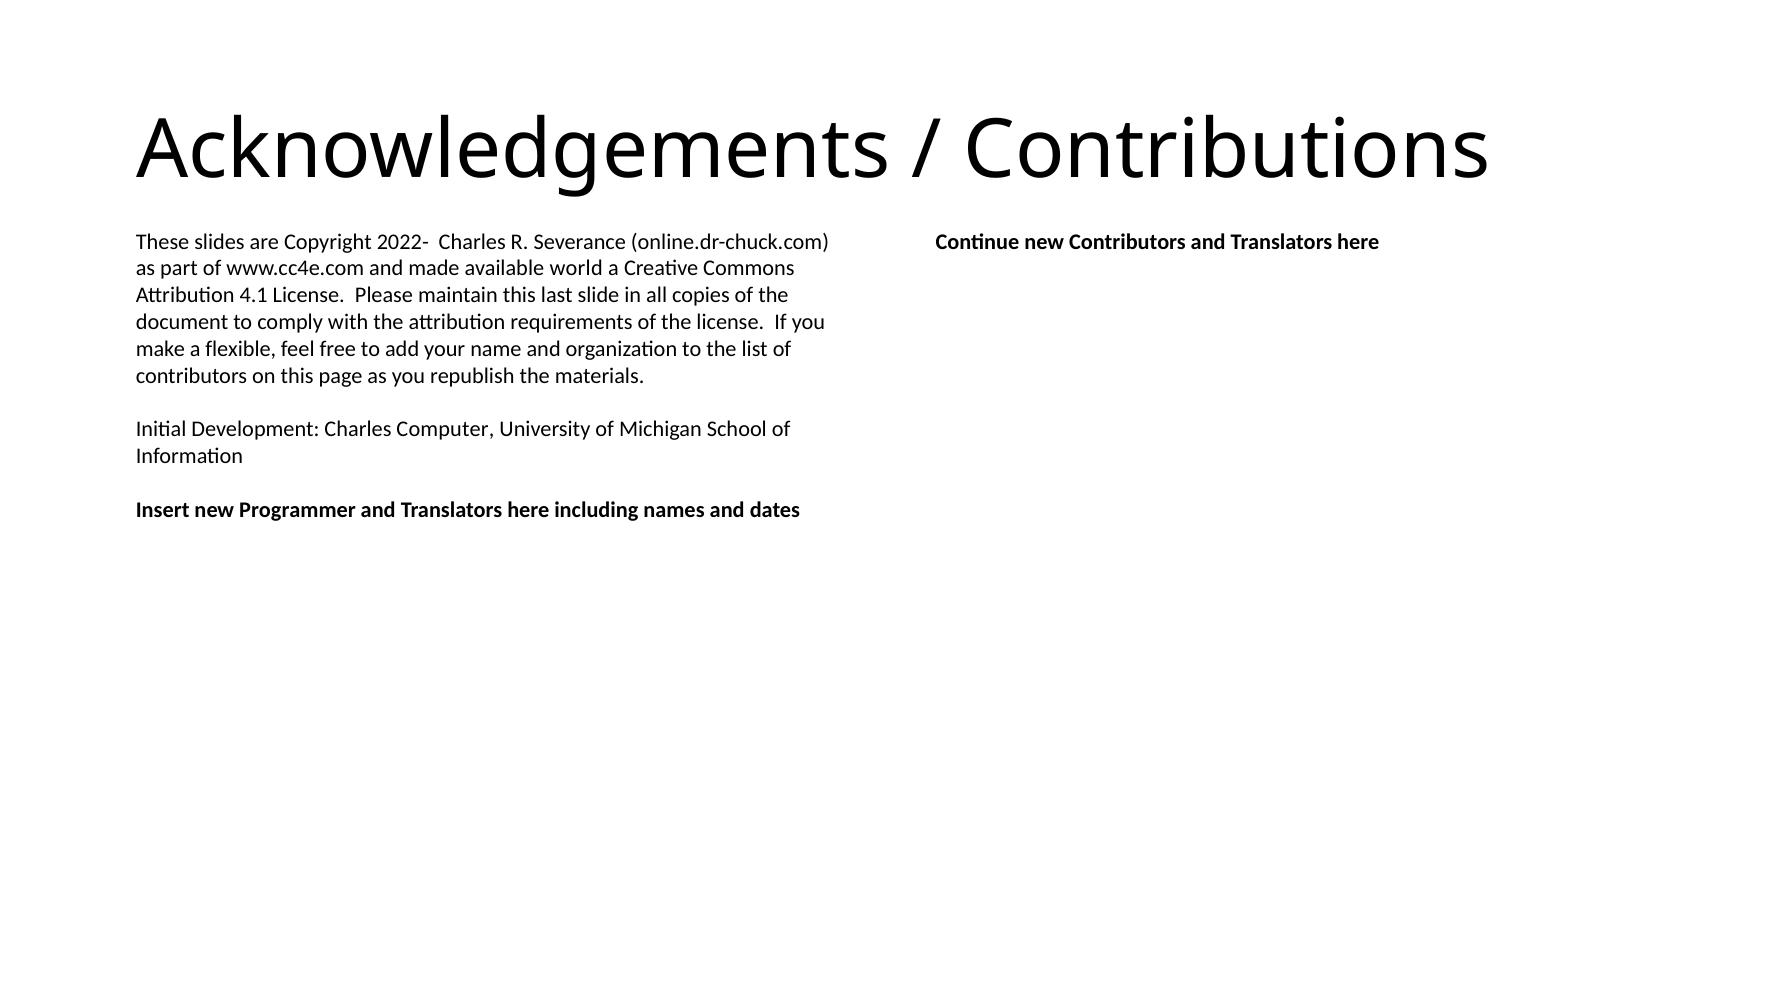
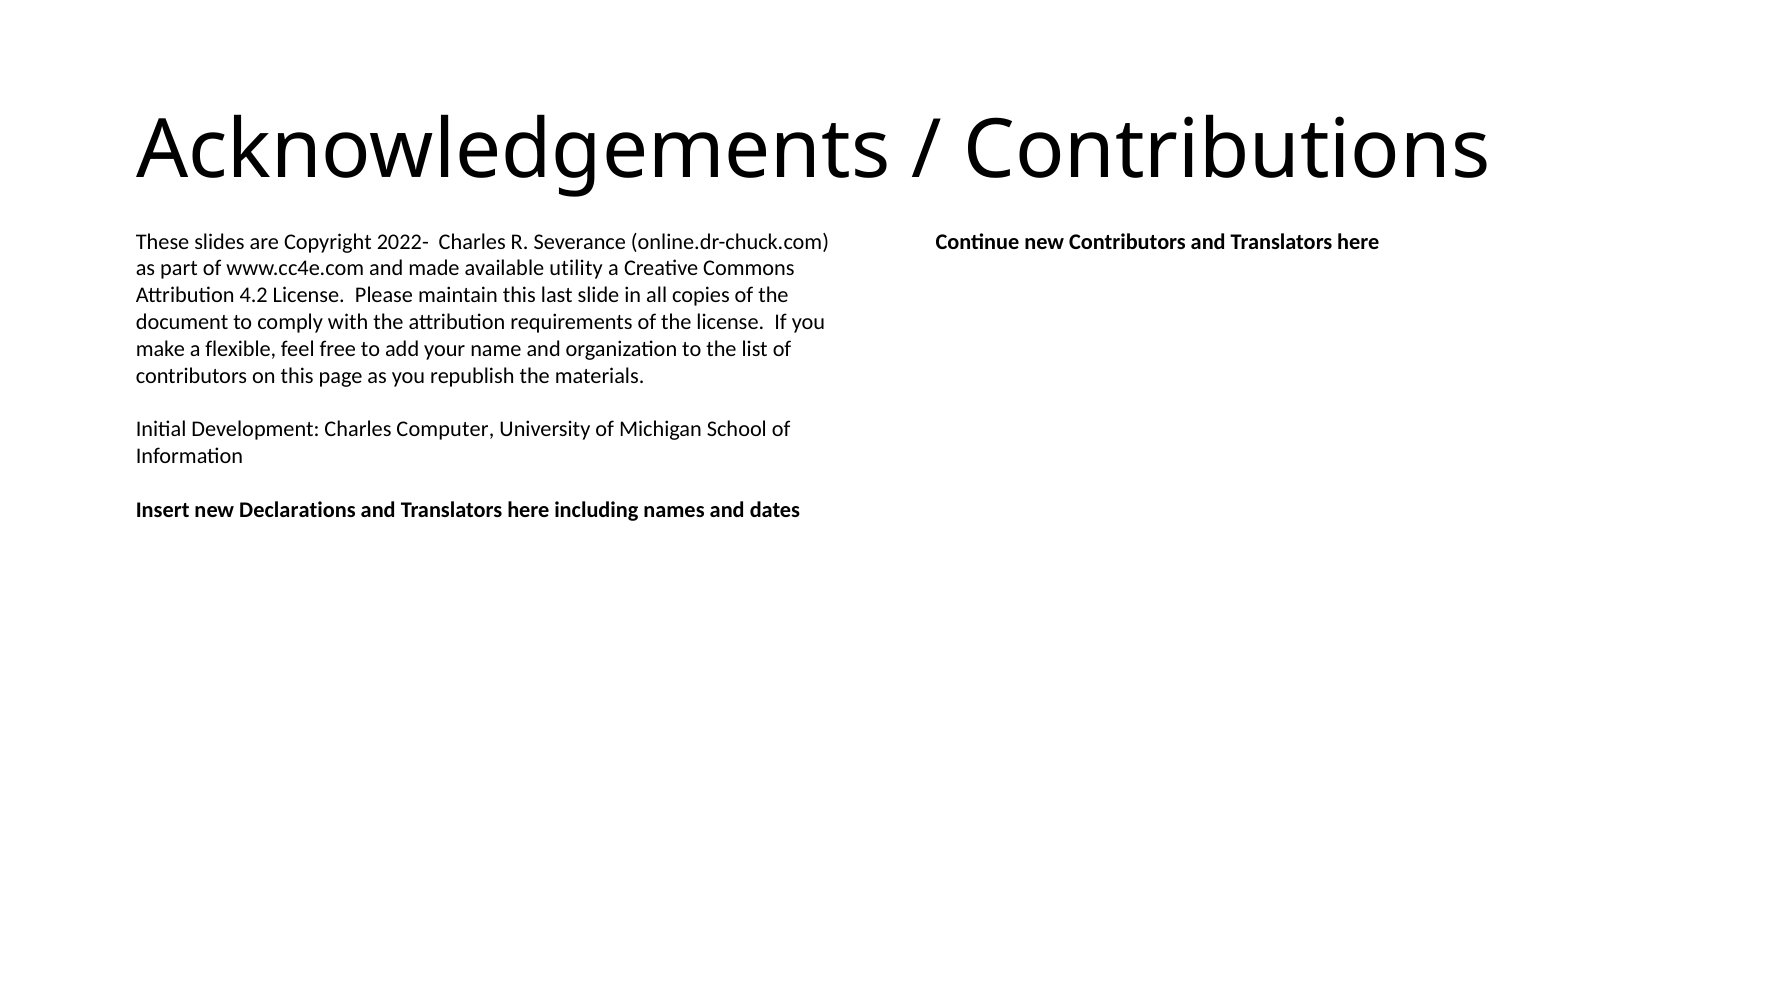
world: world -> utility
4.1: 4.1 -> 4.2
Programmer: Programmer -> Declarations
